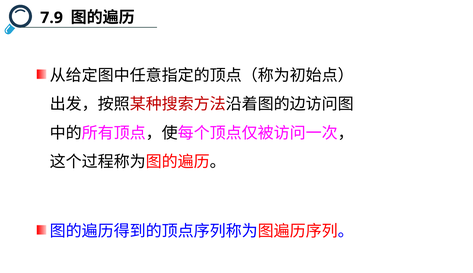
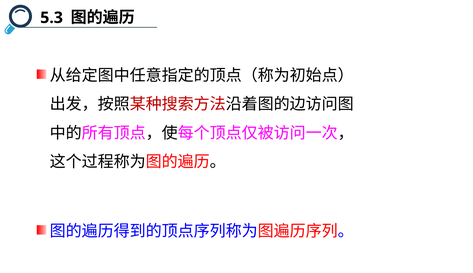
7.9: 7.9 -> 5.3
